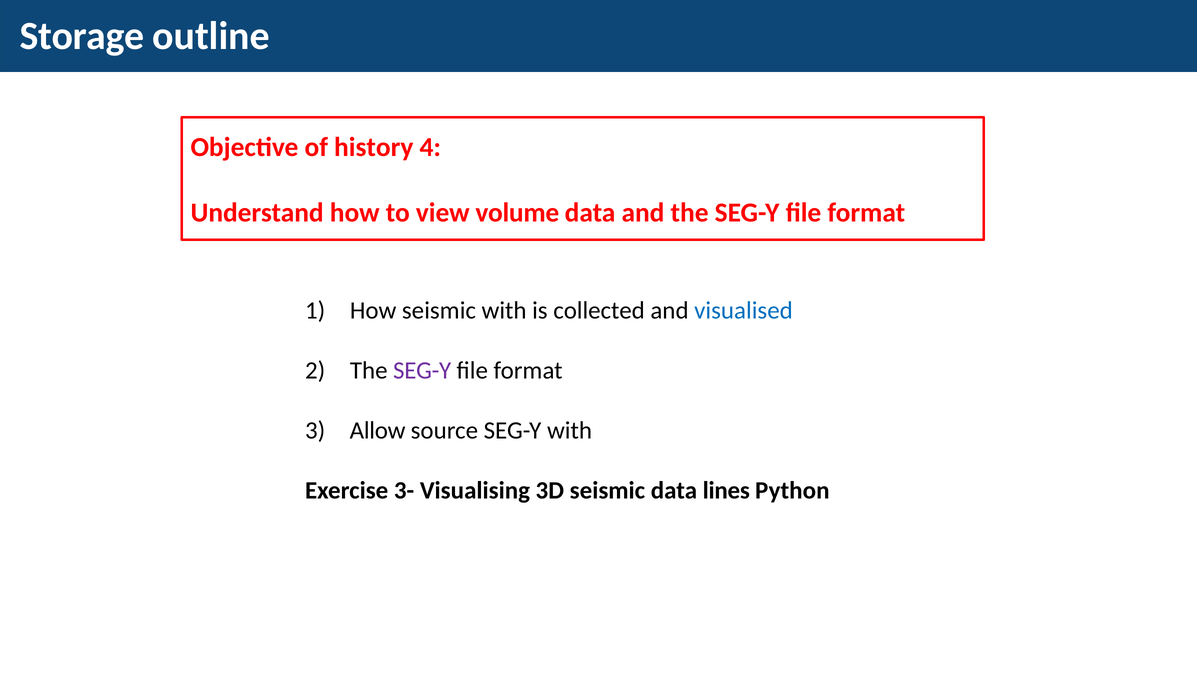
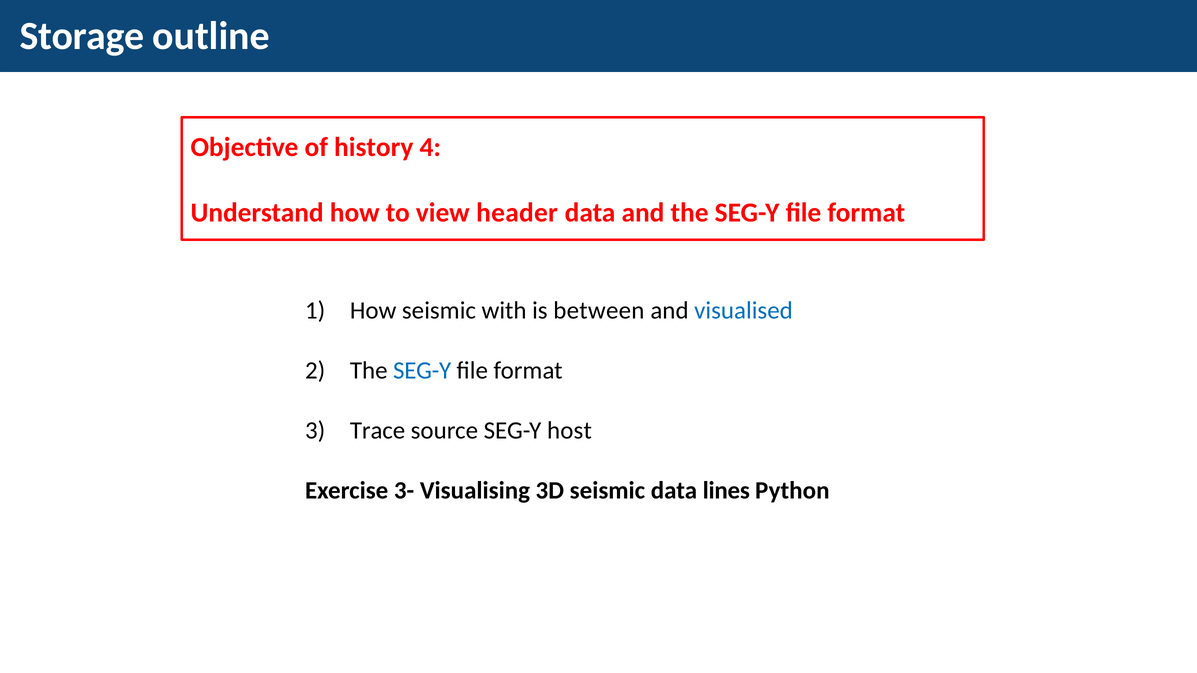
volume: volume -> header
collected: collected -> between
SEG-Y at (422, 371) colour: purple -> blue
Allow: Allow -> Trace
SEG-Y with: with -> host
